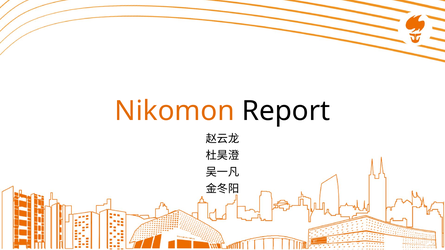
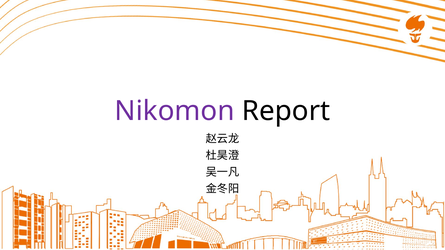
Nikomon colour: orange -> purple
